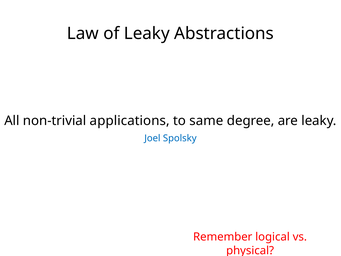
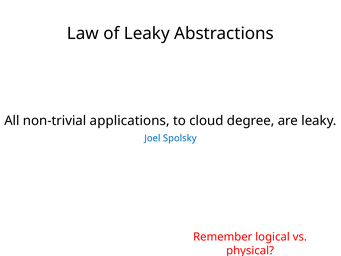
same: same -> cloud
